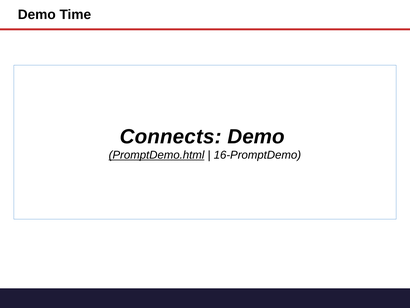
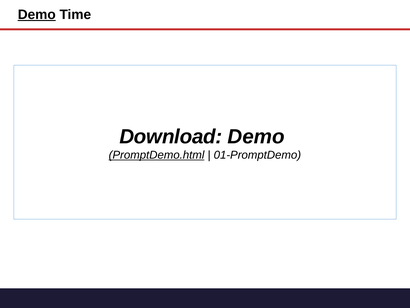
Demo at (37, 15) underline: none -> present
Connects: Connects -> Download
16-PromptDemo: 16-PromptDemo -> 01-PromptDemo
